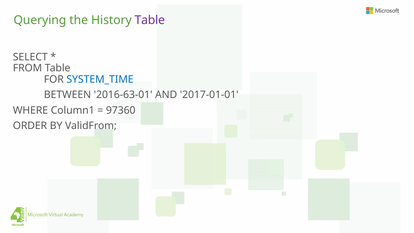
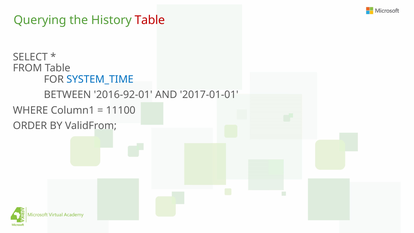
Table at (150, 20) colour: purple -> red
2016-63-01: 2016-63-01 -> 2016-92-01
97360: 97360 -> 11100
